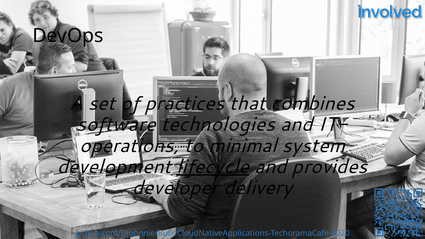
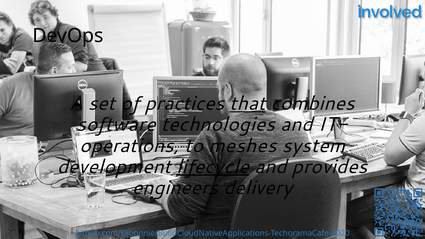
that underline: none -> present
minimal: minimal -> meshes
developer: developer -> engineers
